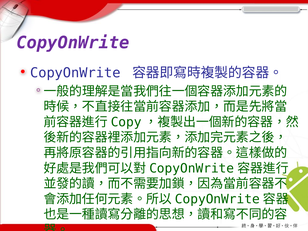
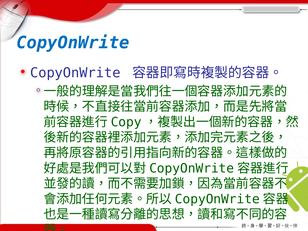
CopyOnWrite at (73, 43) colour: purple -> blue
